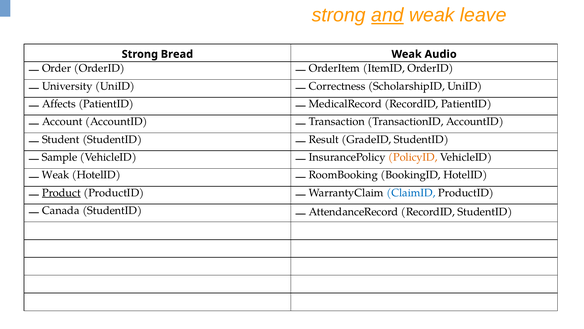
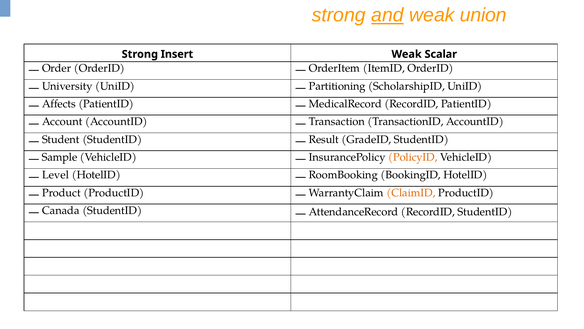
leave: leave -> union
Bread: Bread -> Insert
Audio: Audio -> Scalar
Correctness: Correctness -> Partitioning
Weak at (56, 175): Weak -> Level
Product underline: present -> none
ClaimID colour: blue -> orange
